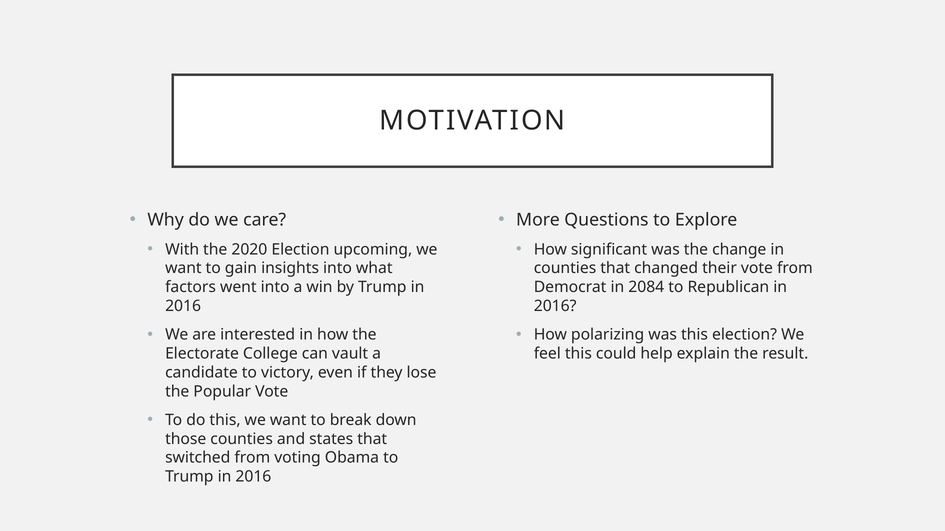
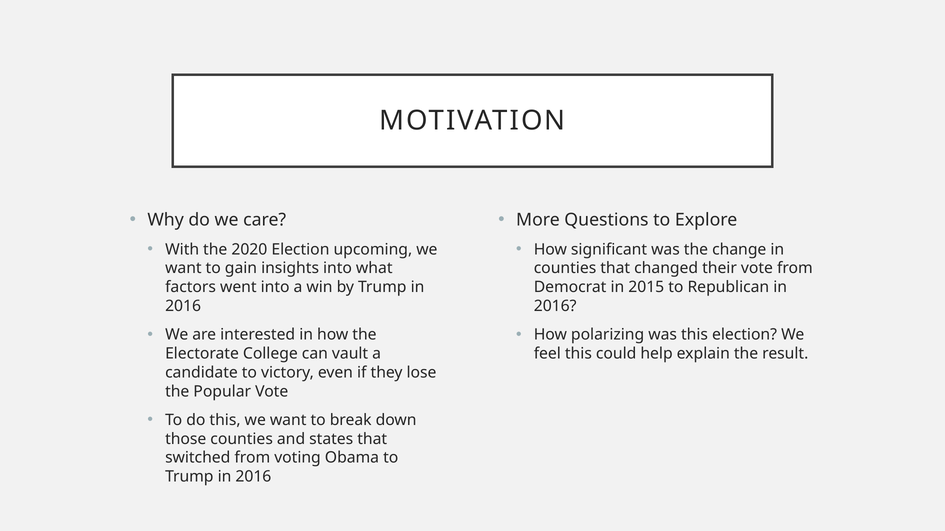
2084: 2084 -> 2015
